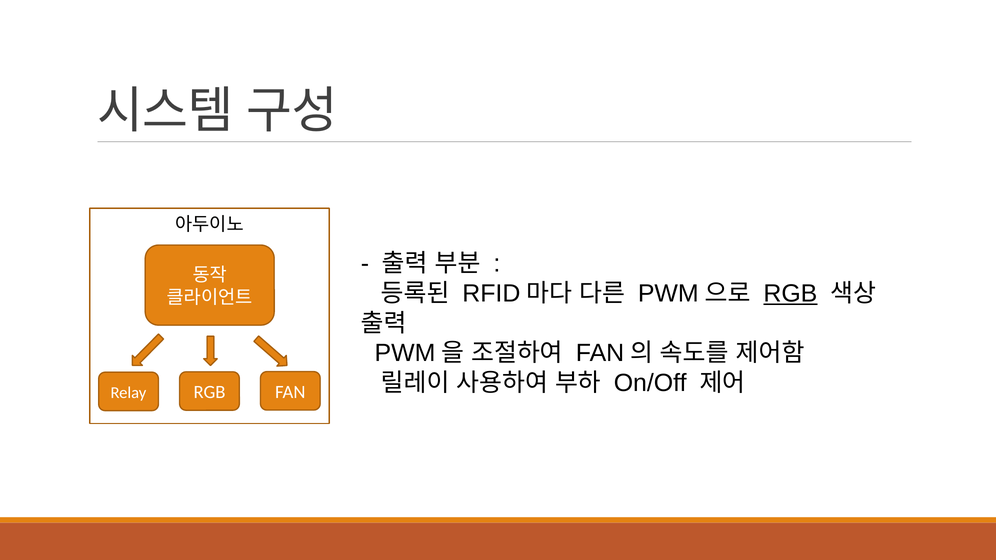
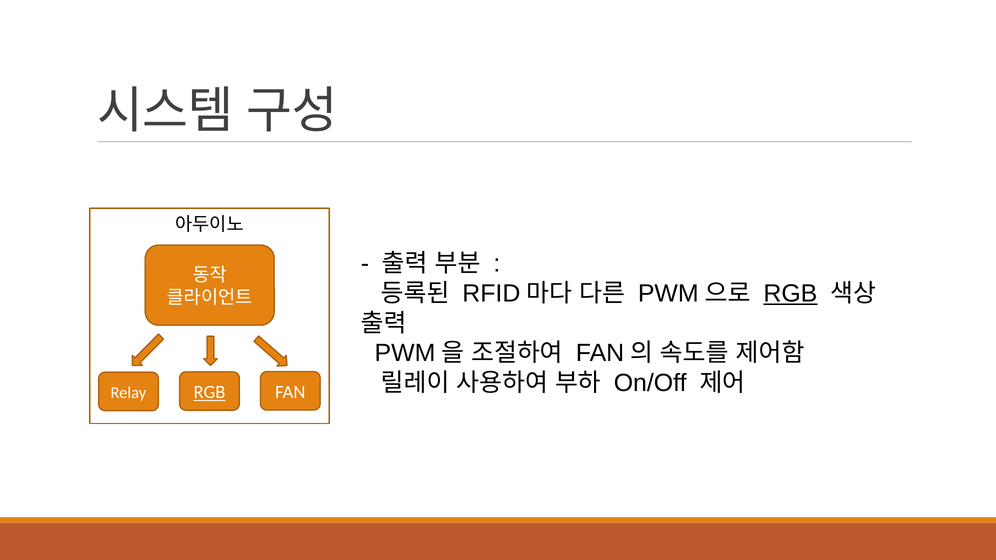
RGB at (209, 393) underline: none -> present
